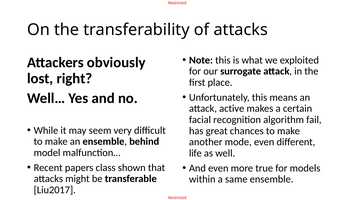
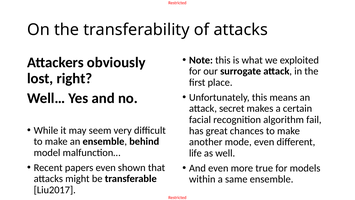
active: active -> secret
papers class: class -> even
